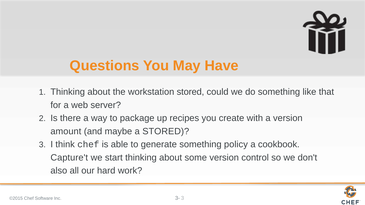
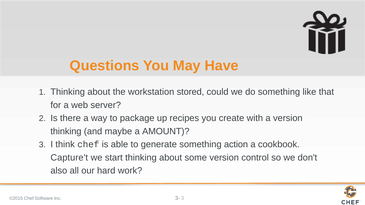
amount at (66, 132): amount -> thinking
a STORED: STORED -> AMOUNT
policy: policy -> action
